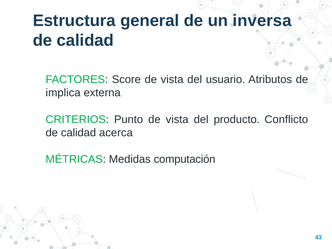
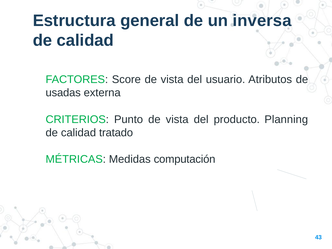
implica: implica -> usadas
Conflicto: Conflicto -> Planning
acerca: acerca -> tratado
